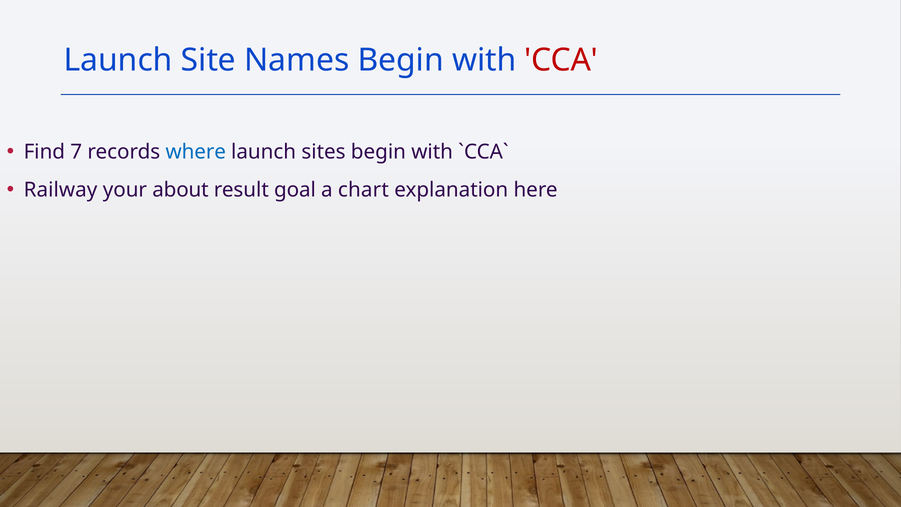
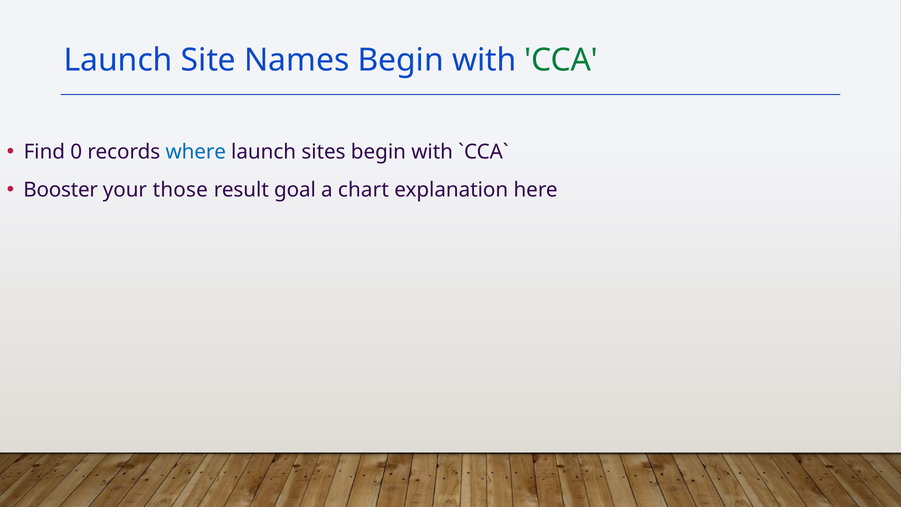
CCA colour: red -> green
7: 7 -> 0
Railway: Railway -> Booster
about: about -> those
